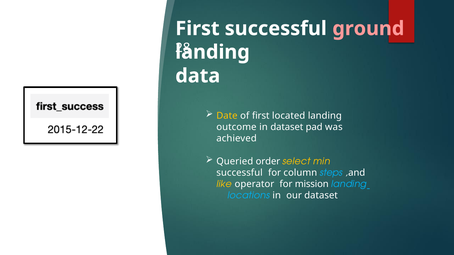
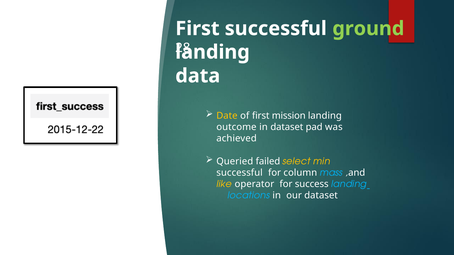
ground colour: pink -> light green
located: located -> mission
order: order -> failed
steps: steps -> mass
mission: mission -> success
